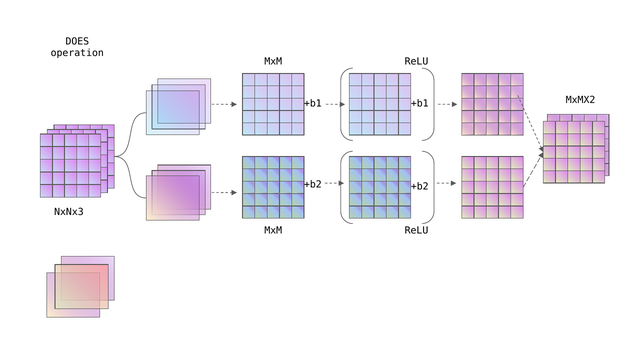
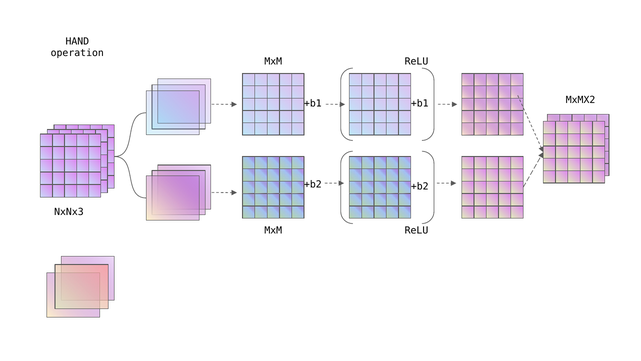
DOES: DOES -> HAND
